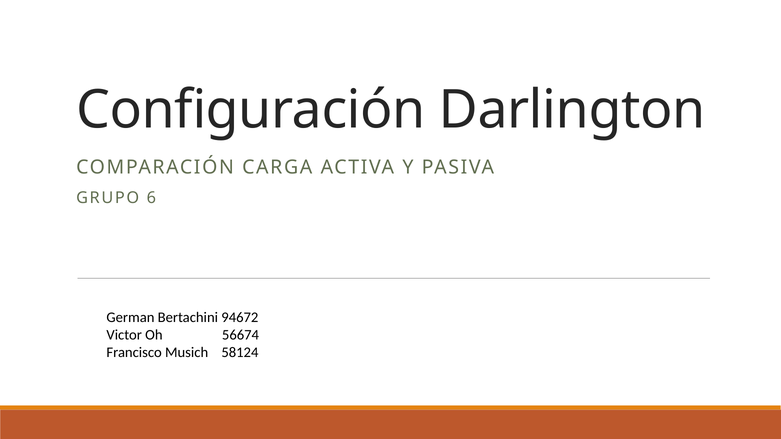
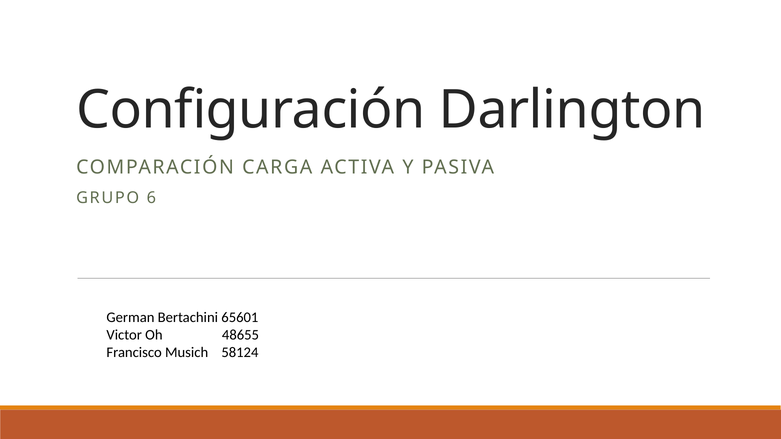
94672: 94672 -> 65601
56674: 56674 -> 48655
